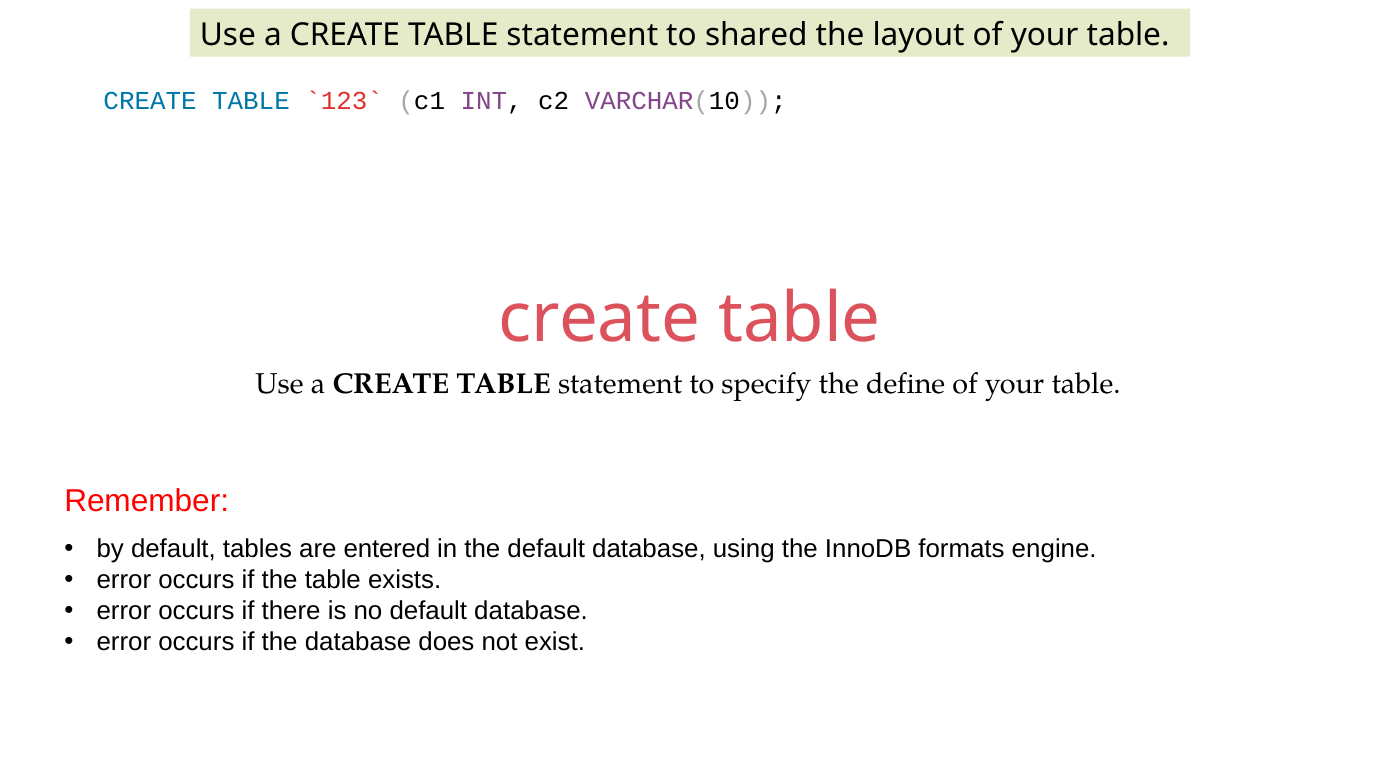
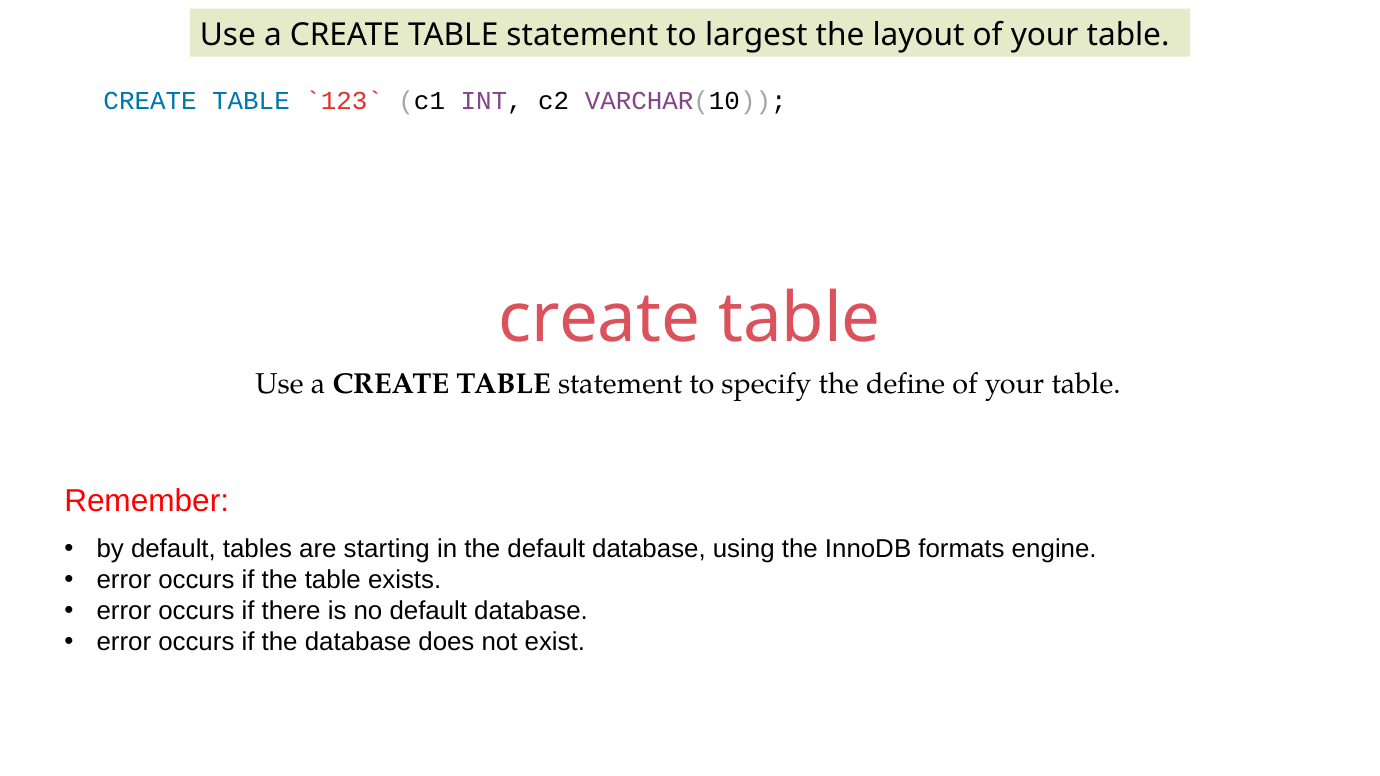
shared: shared -> largest
entered: entered -> starting
